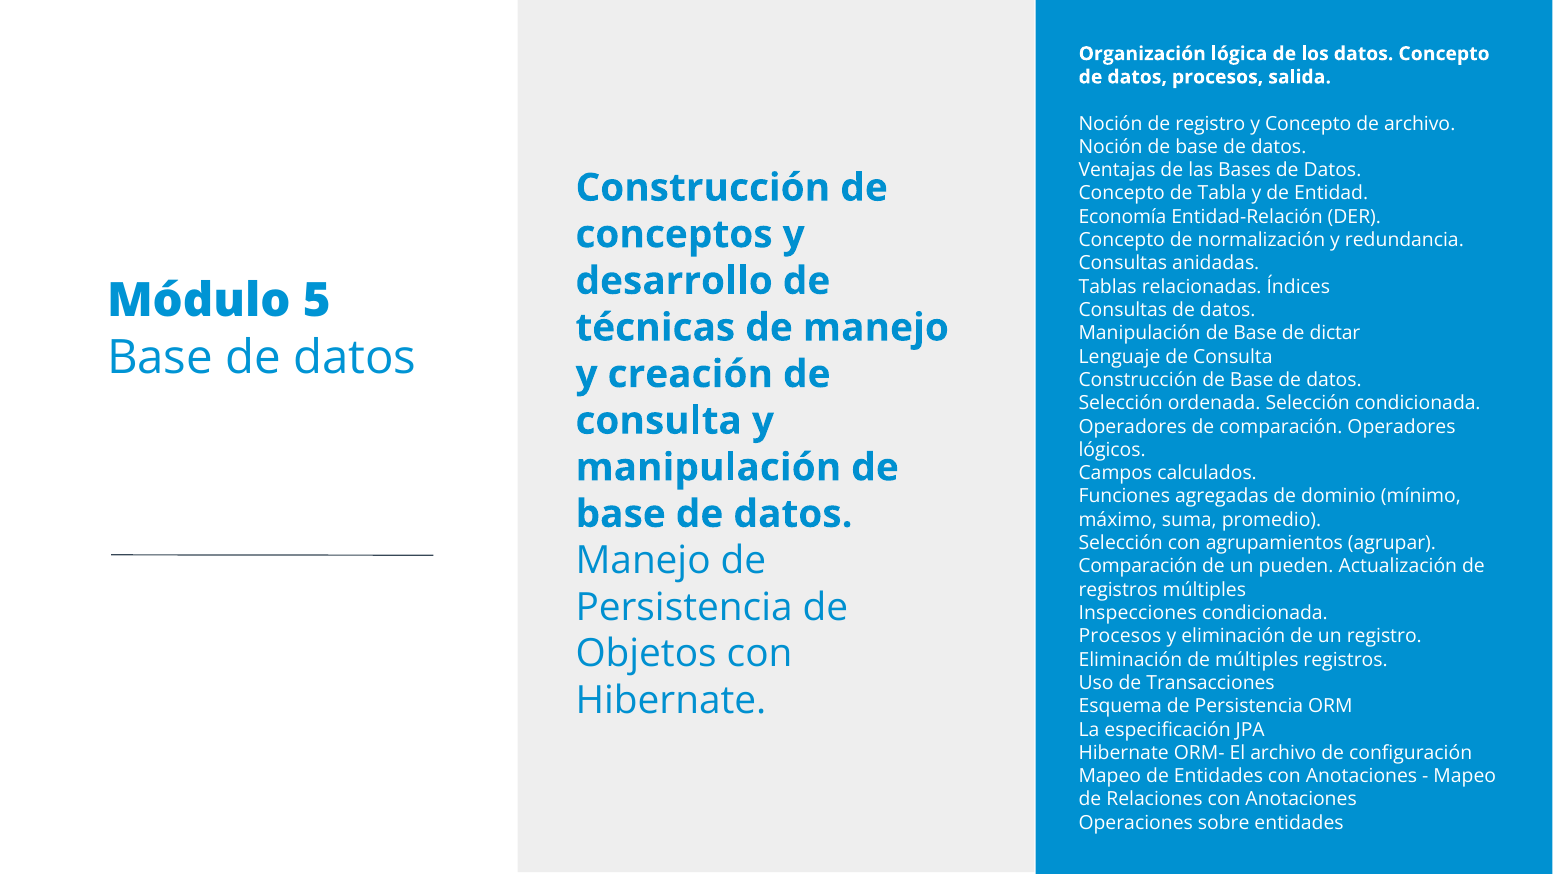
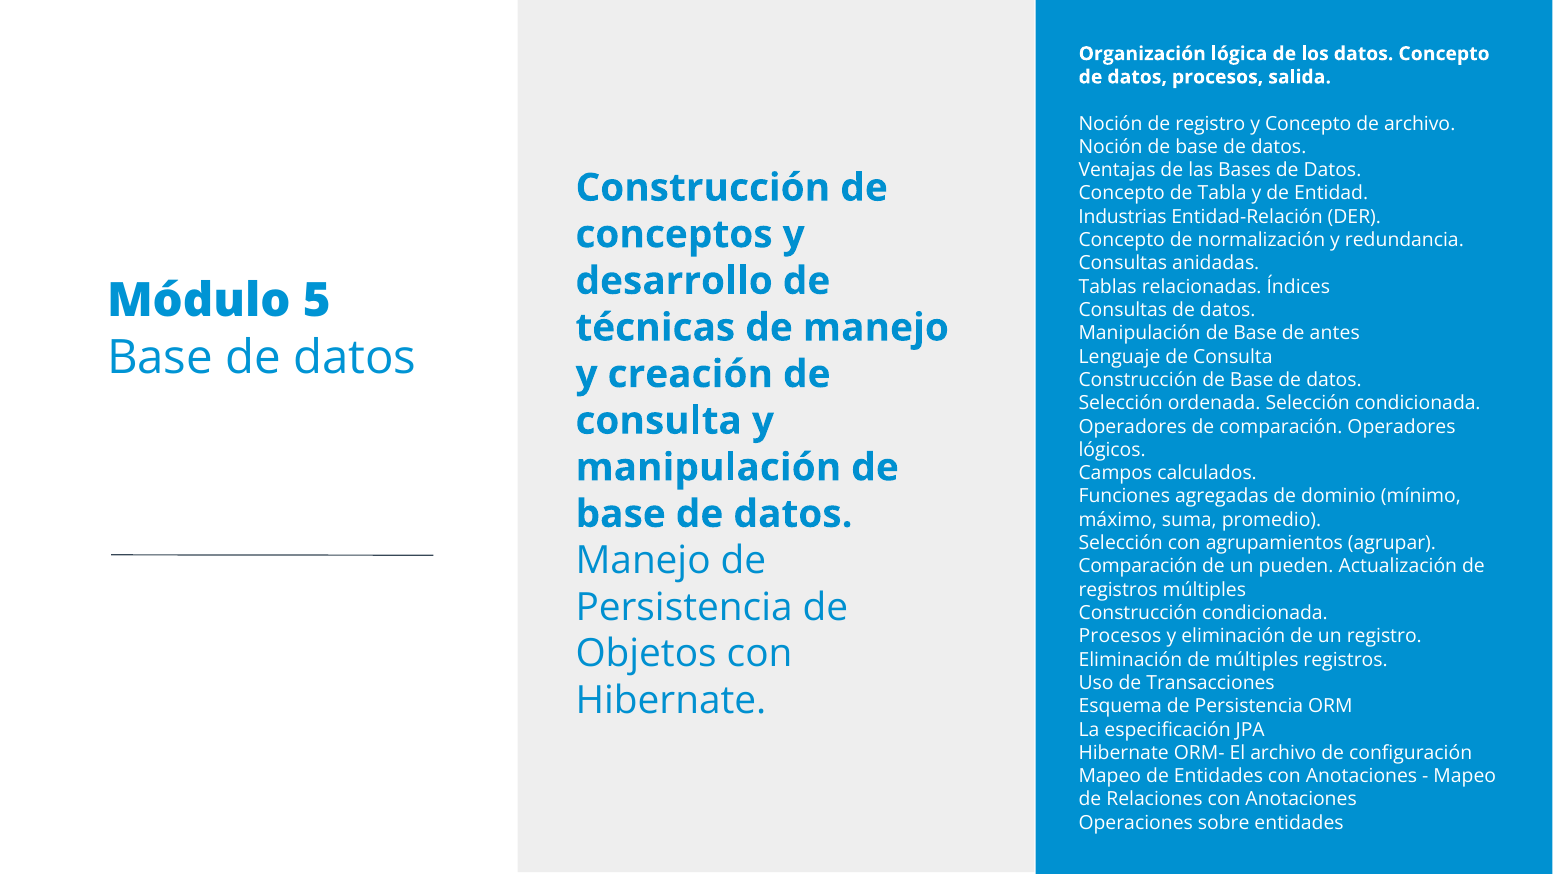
Economía: Economía -> Industrias
dictar: dictar -> antes
Inspecciones at (1138, 613): Inspecciones -> Construcción
